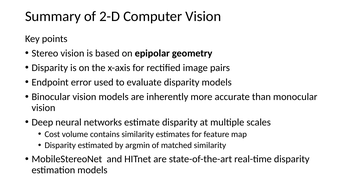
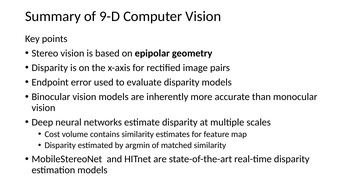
2-D: 2-D -> 9-D
